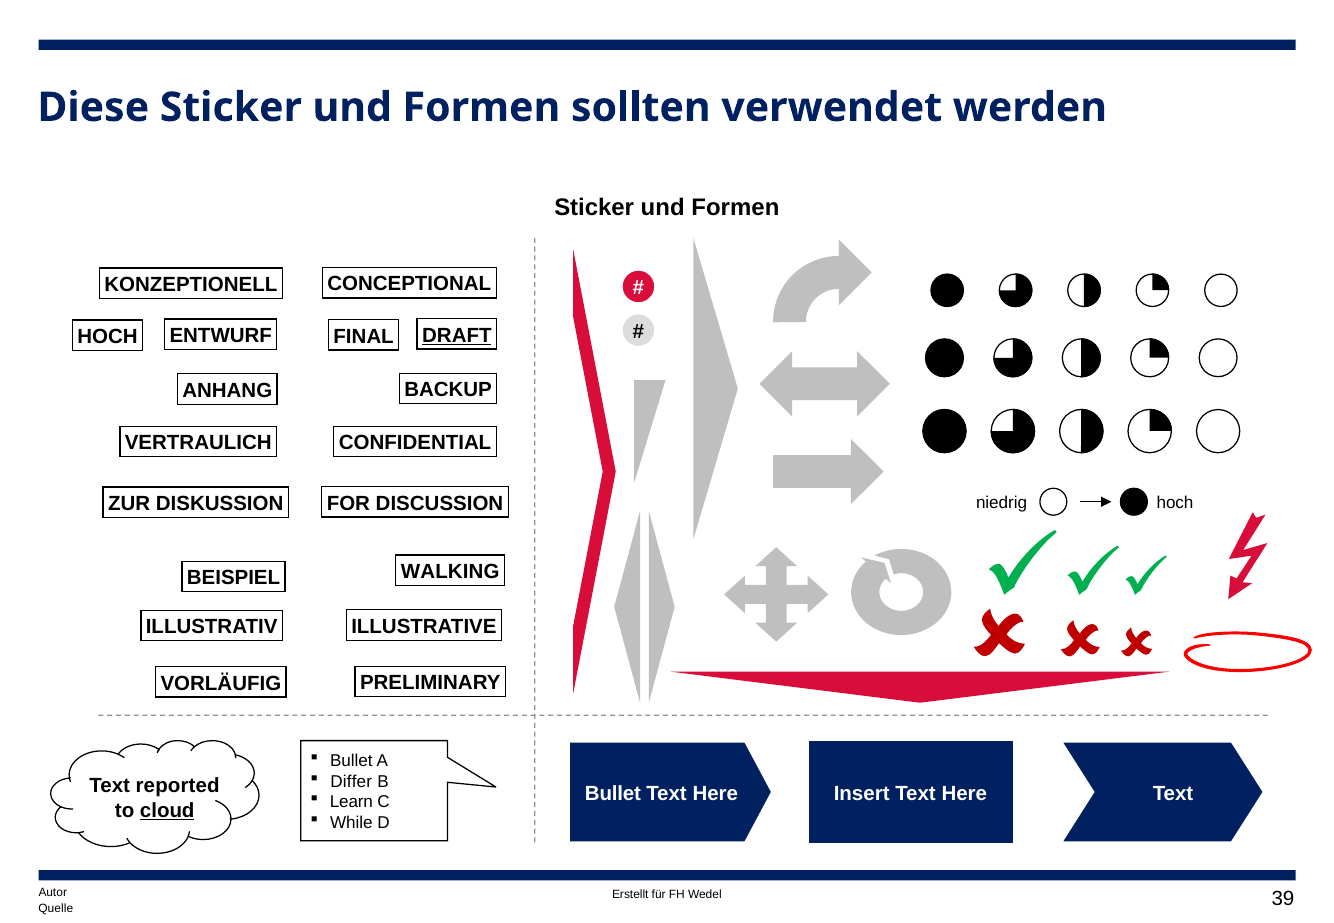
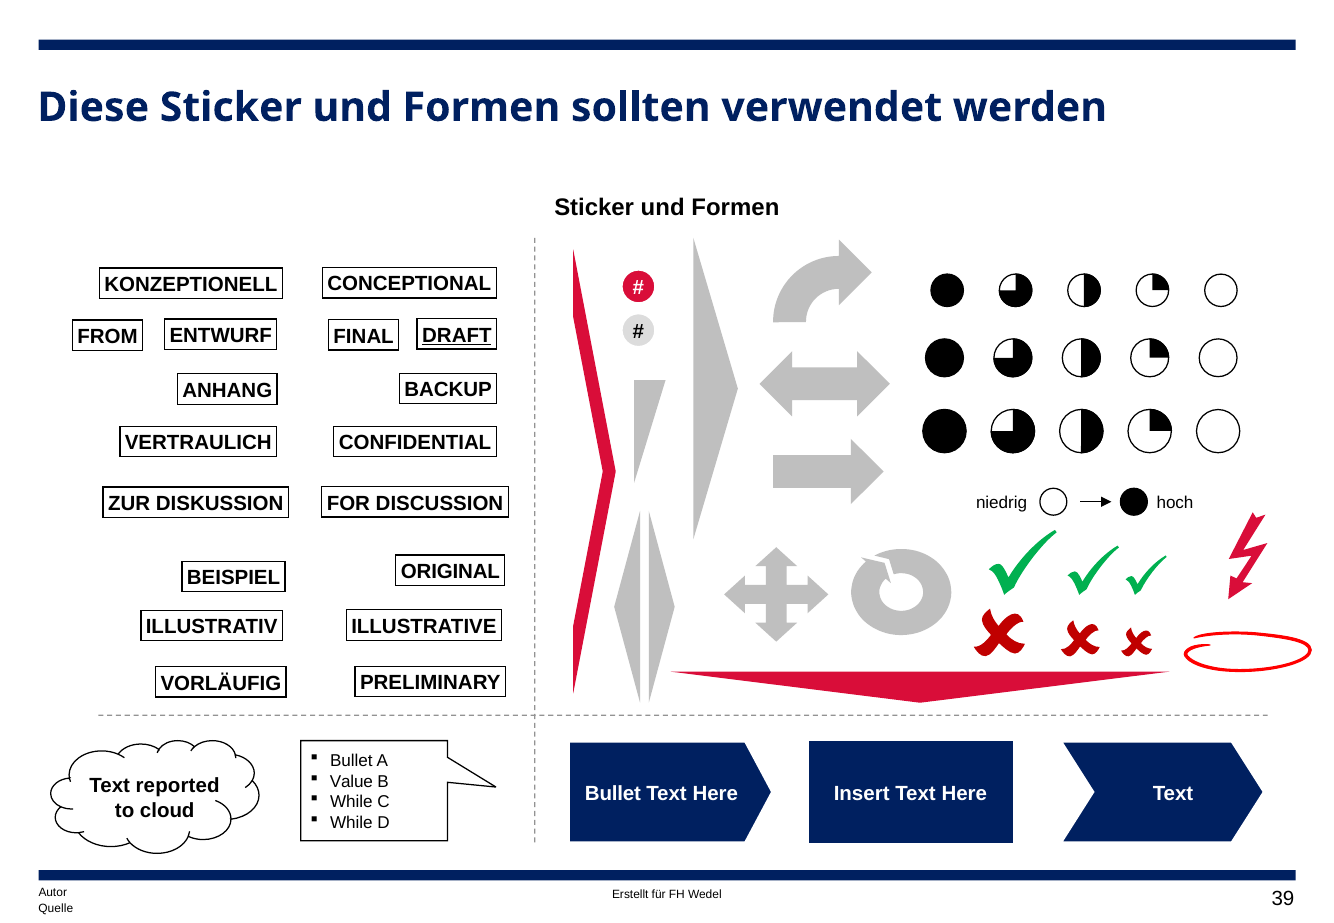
HOCH at (107, 337): HOCH -> FROM
WALKING: WALKING -> ORIGINAL
Differ: Differ -> Value
Learn at (351, 803): Learn -> While
cloud underline: present -> none
